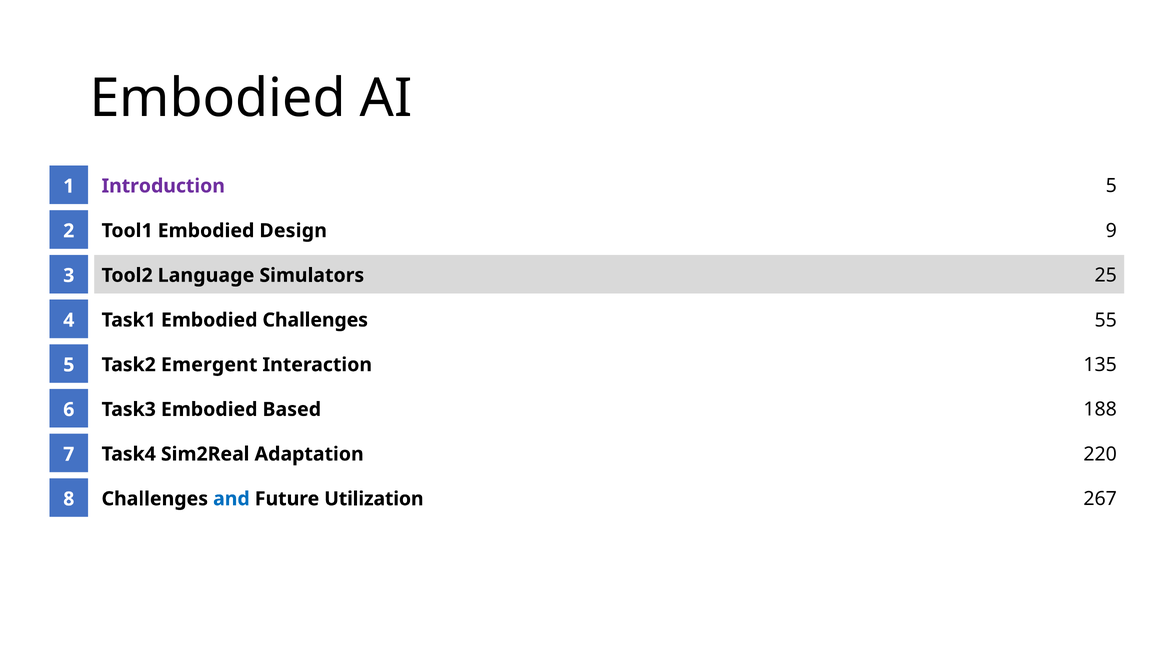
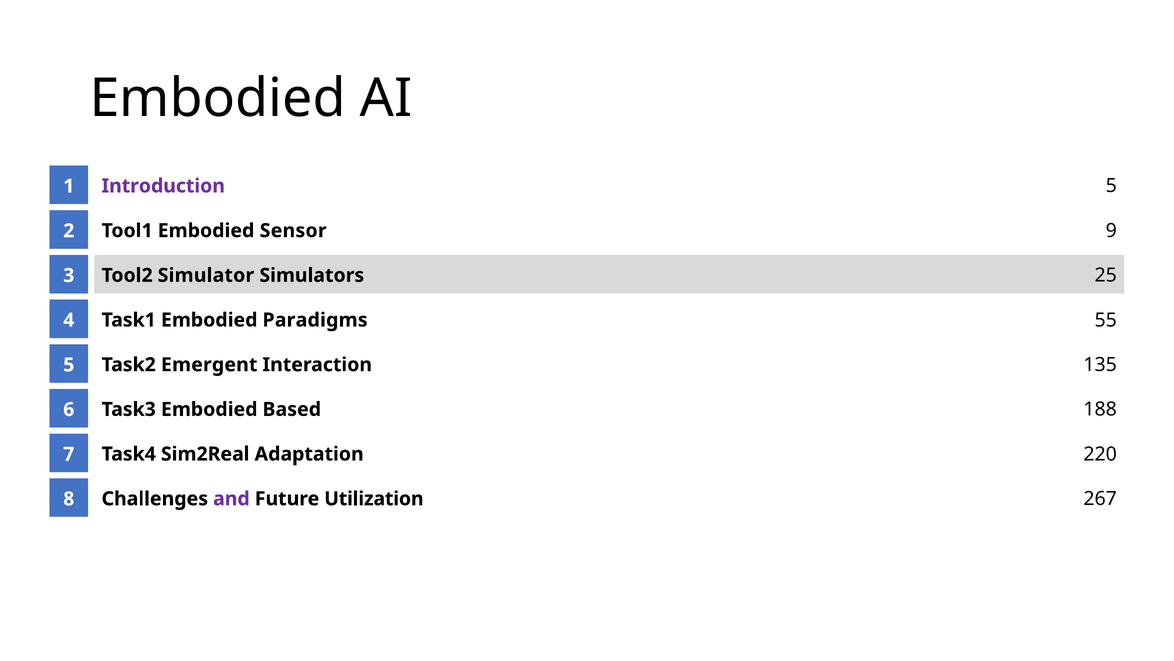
Design: Design -> Sensor
Language: Language -> Simulator
Embodied Challenges: Challenges -> Paradigms
and colour: blue -> purple
